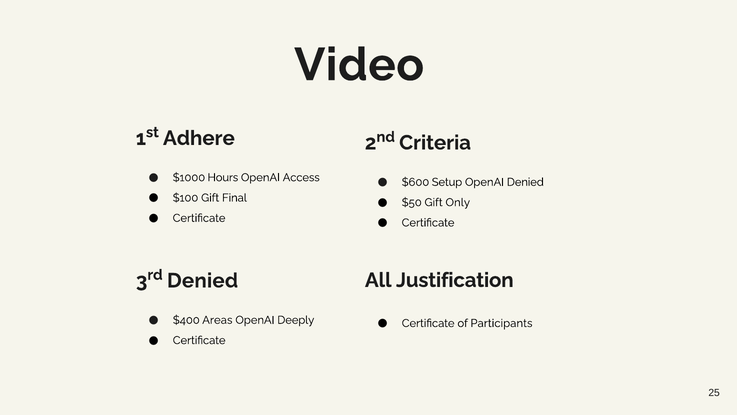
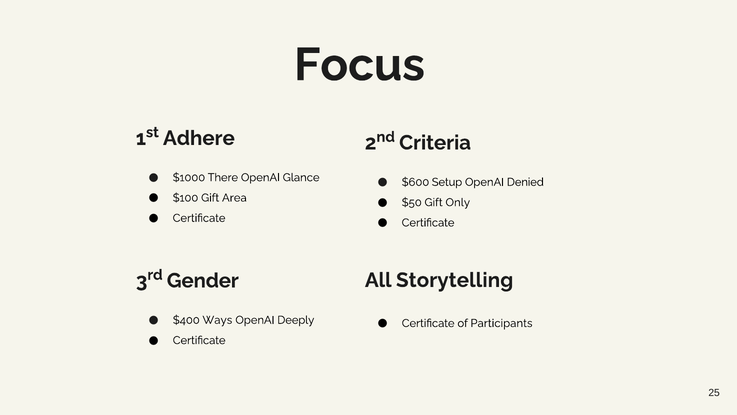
Video: Video -> Focus
Hours: Hours -> There
Access: Access -> Glance
Final: Final -> Area
Justification: Justification -> Storytelling
Denied at (203, 280): Denied -> Gender
Areas: Areas -> Ways
